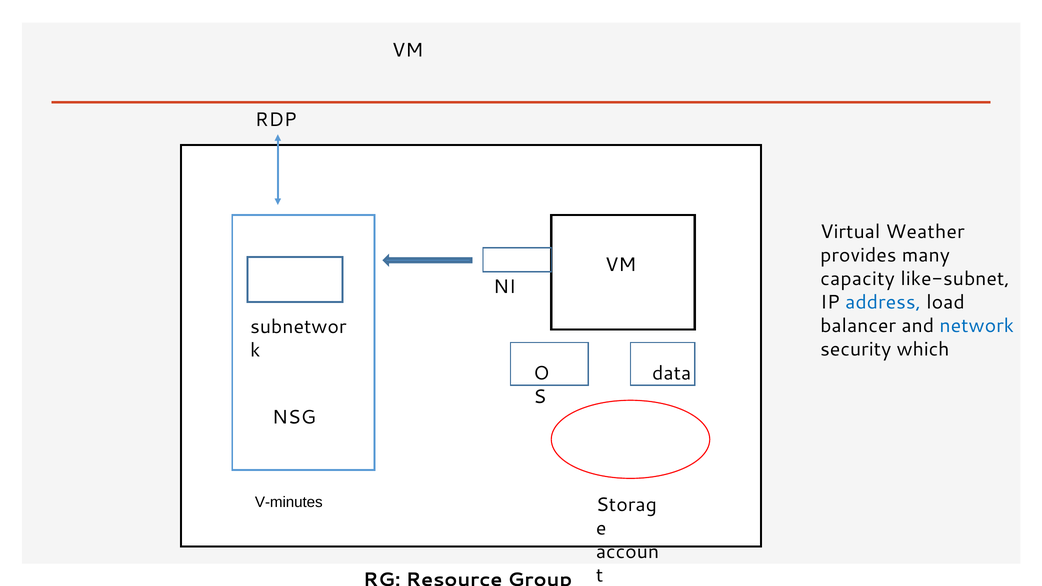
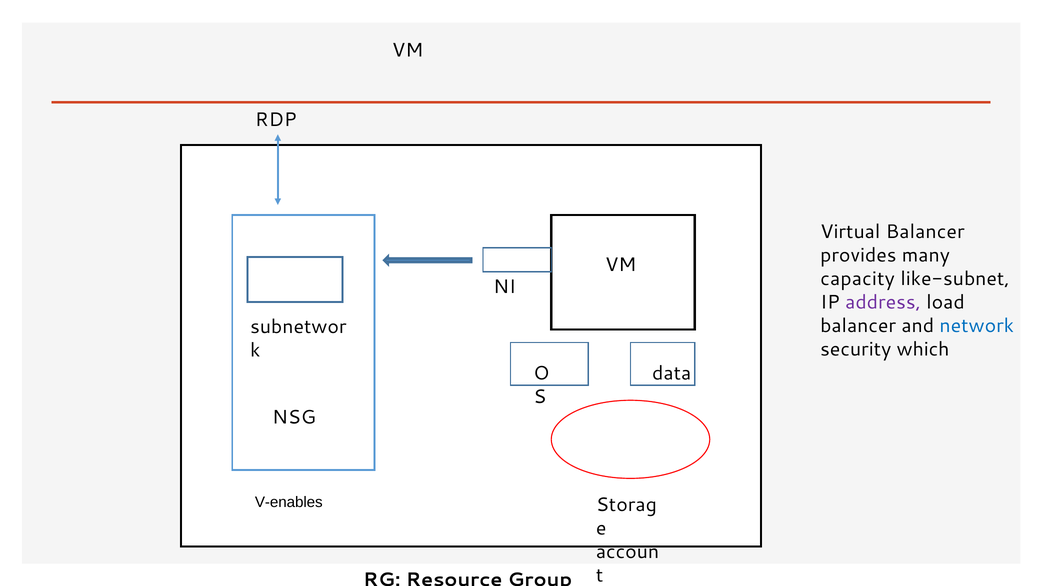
Virtual Weather: Weather -> Balancer
address colour: blue -> purple
V-minutes: V-minutes -> V-enables
